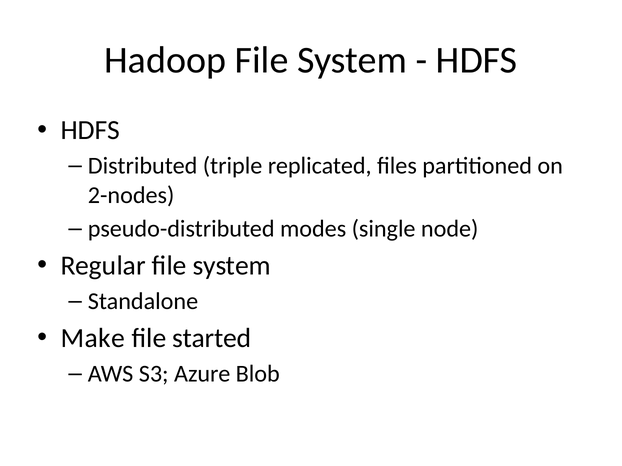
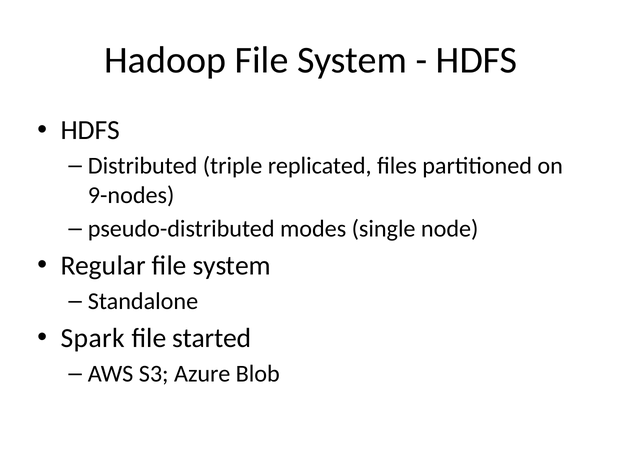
2-nodes: 2-nodes -> 9-nodes
Make: Make -> Spark
